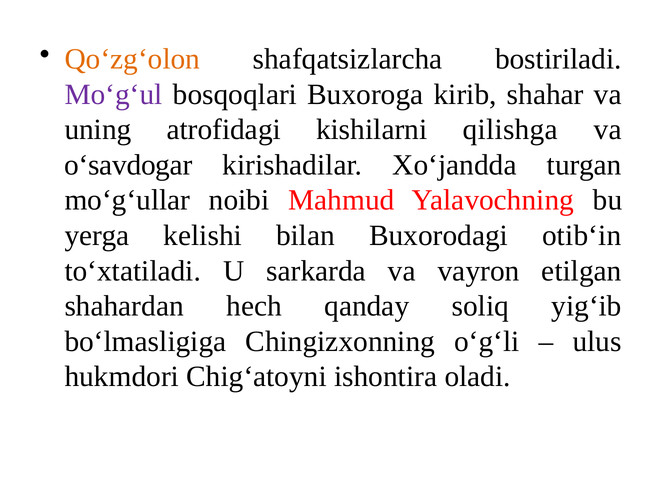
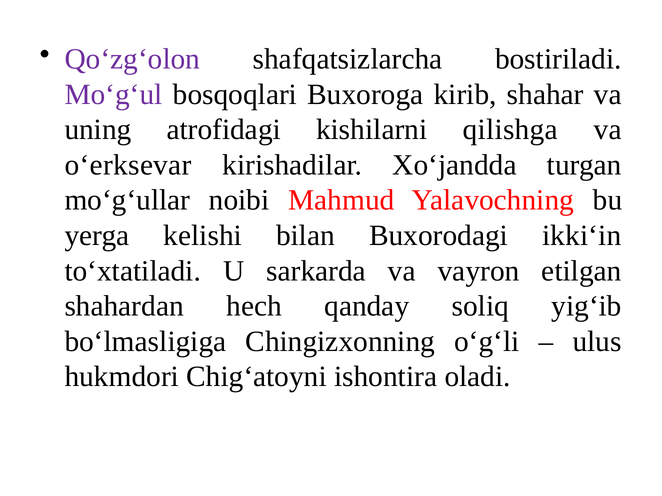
Qo‘zg‘olon colour: orange -> purple
o‘savdogar: o‘savdogar -> o‘erksevar
otib‘in: otib‘in -> ikki‘in
